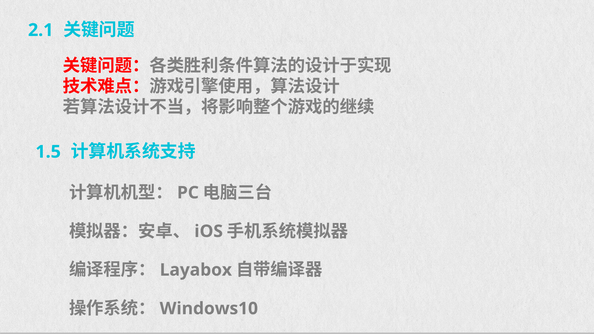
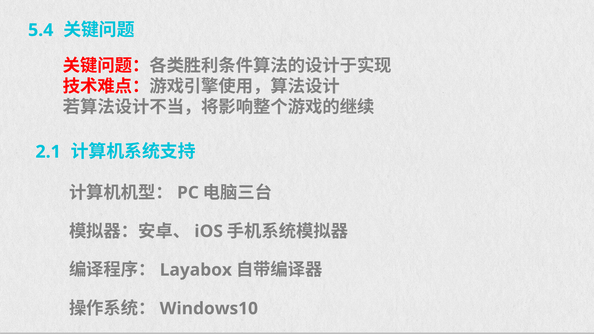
2.1: 2.1 -> 5.4
1.5: 1.5 -> 2.1
